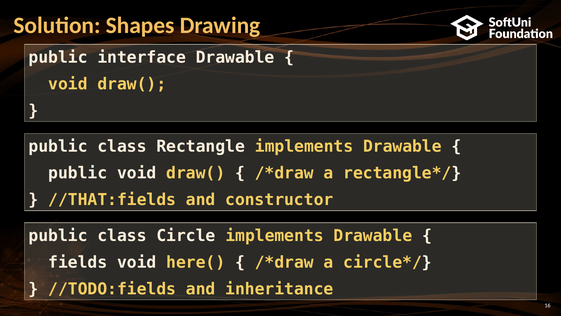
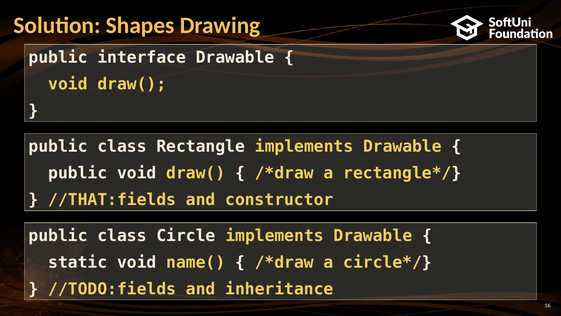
fields: fields -> static
here(: here( -> name(
